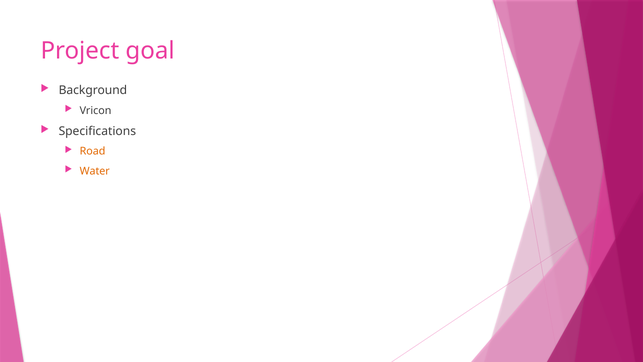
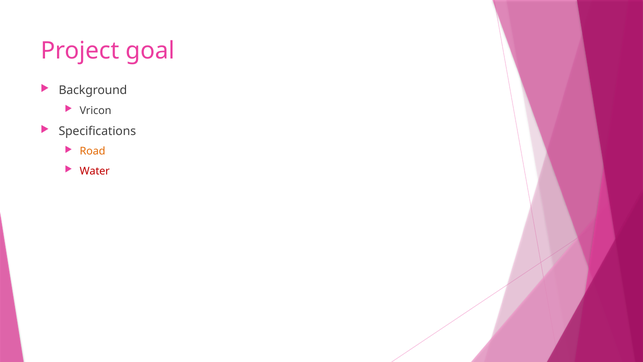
Water colour: orange -> red
